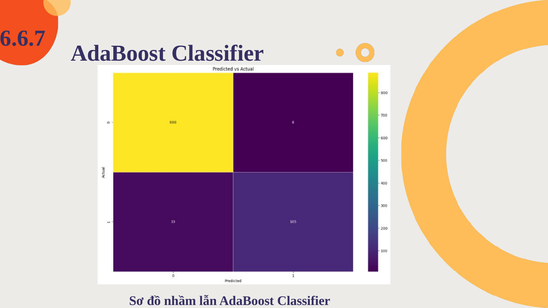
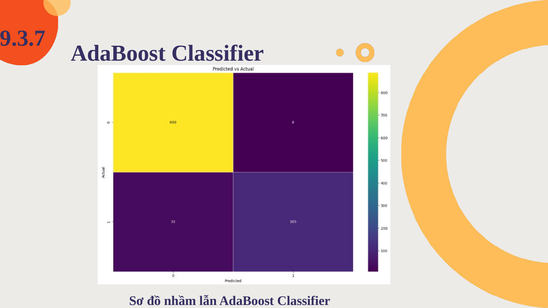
6.6.7: 6.6.7 -> 9.3.7
